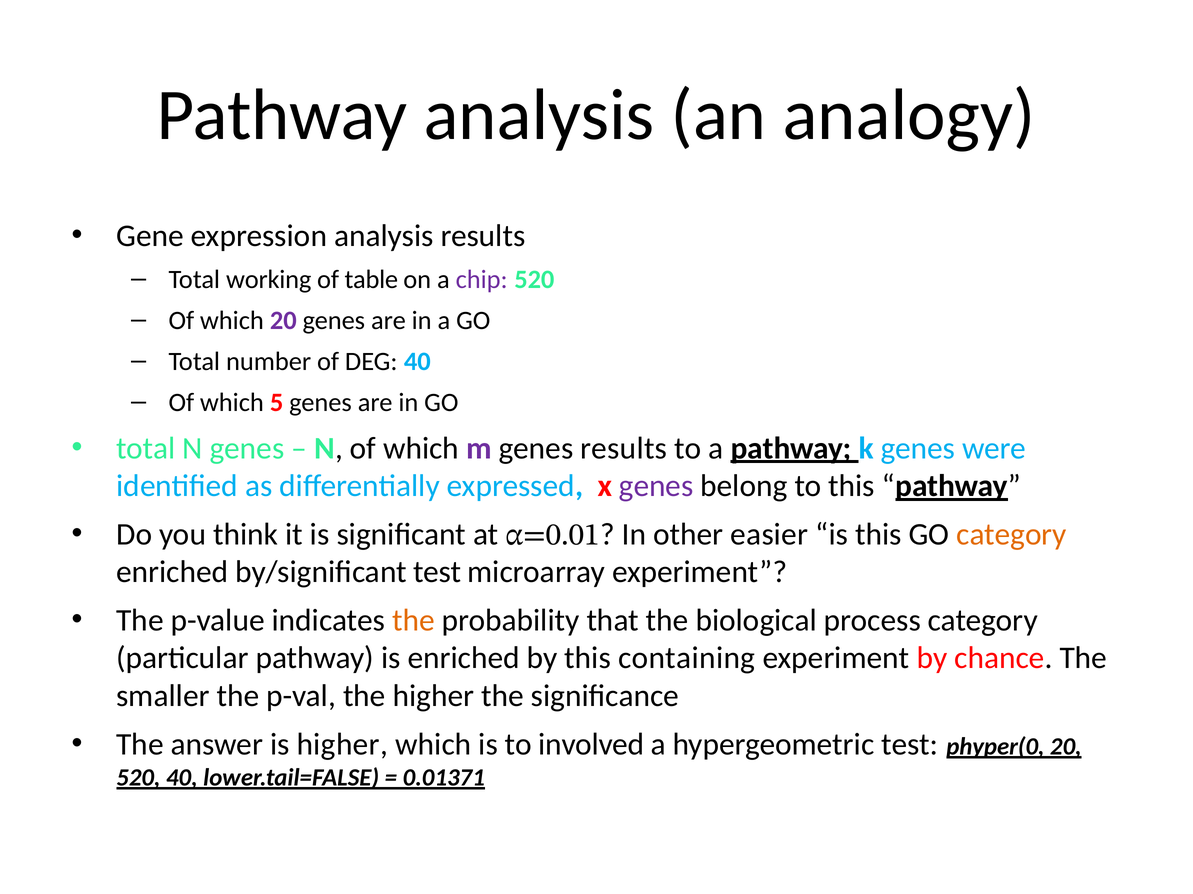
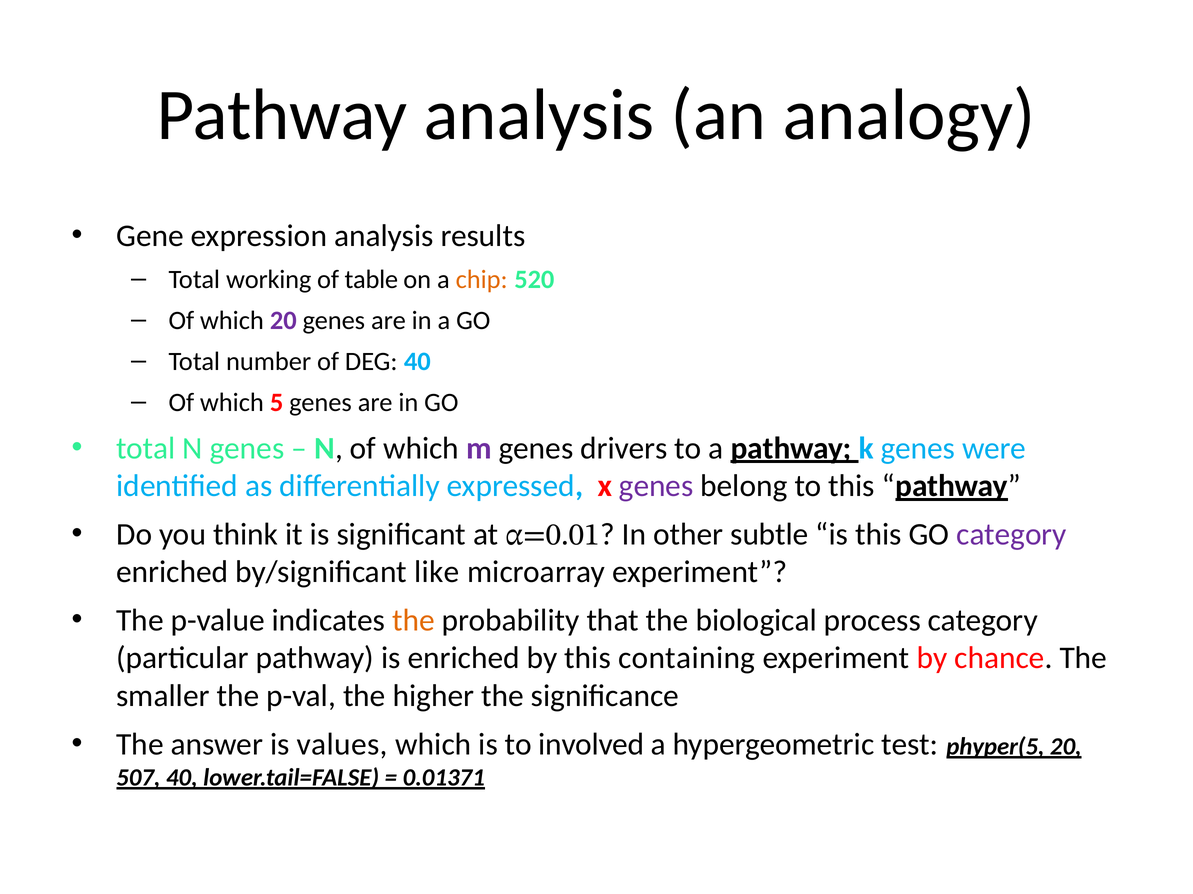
chip colour: purple -> orange
genes results: results -> drivers
easier: easier -> subtle
category at (1011, 535) colour: orange -> purple
by/significant test: test -> like
is higher: higher -> values
phyper(0: phyper(0 -> phyper(5
520 at (138, 778): 520 -> 507
